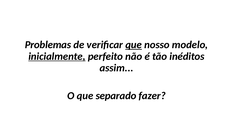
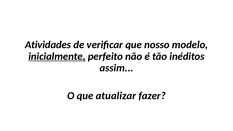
Problemas: Problemas -> Atividades
que at (134, 45) underline: present -> none
separado: separado -> atualizar
